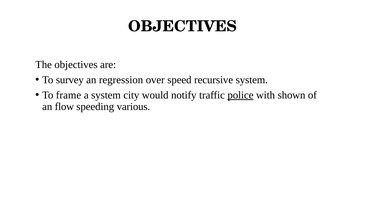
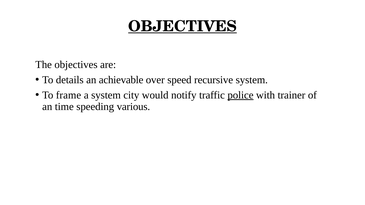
OBJECTIVES at (182, 26) underline: none -> present
survey: survey -> details
regression: regression -> achievable
shown: shown -> trainer
flow: flow -> time
